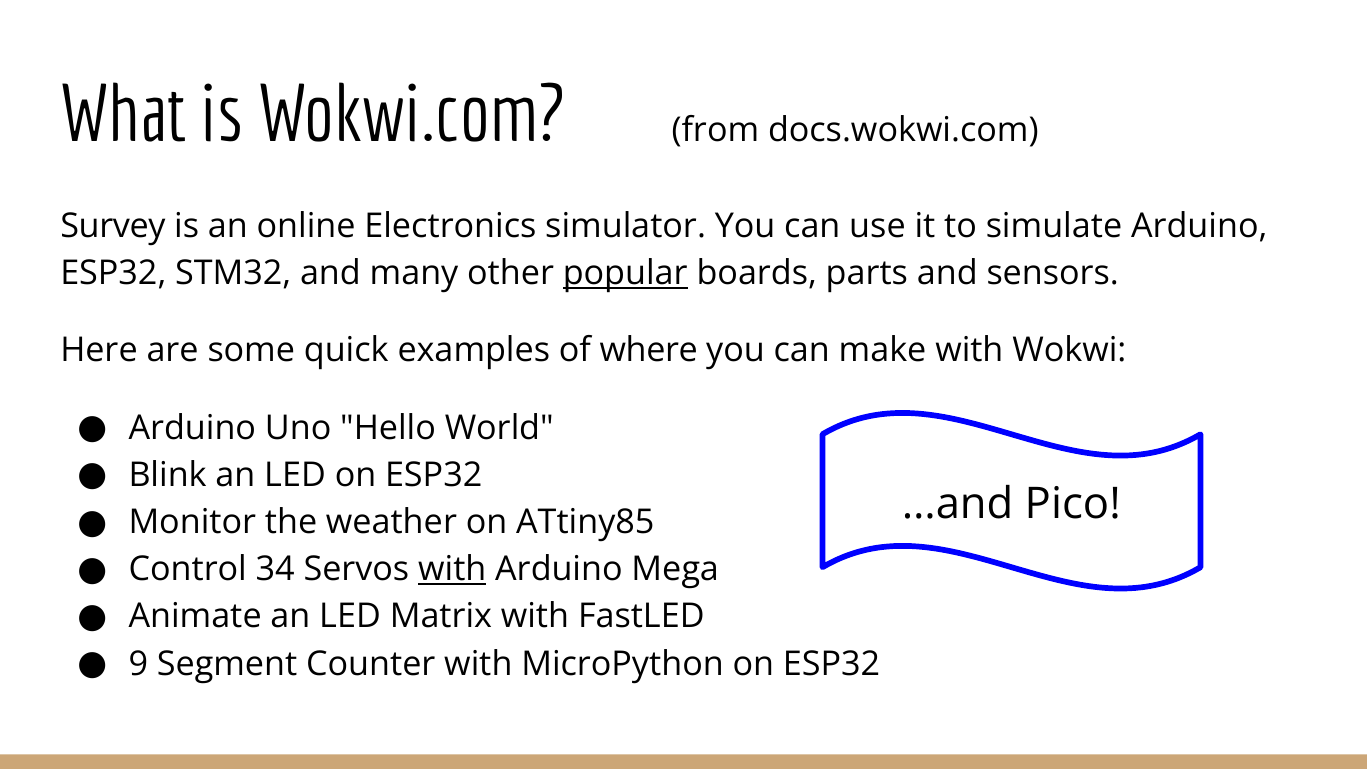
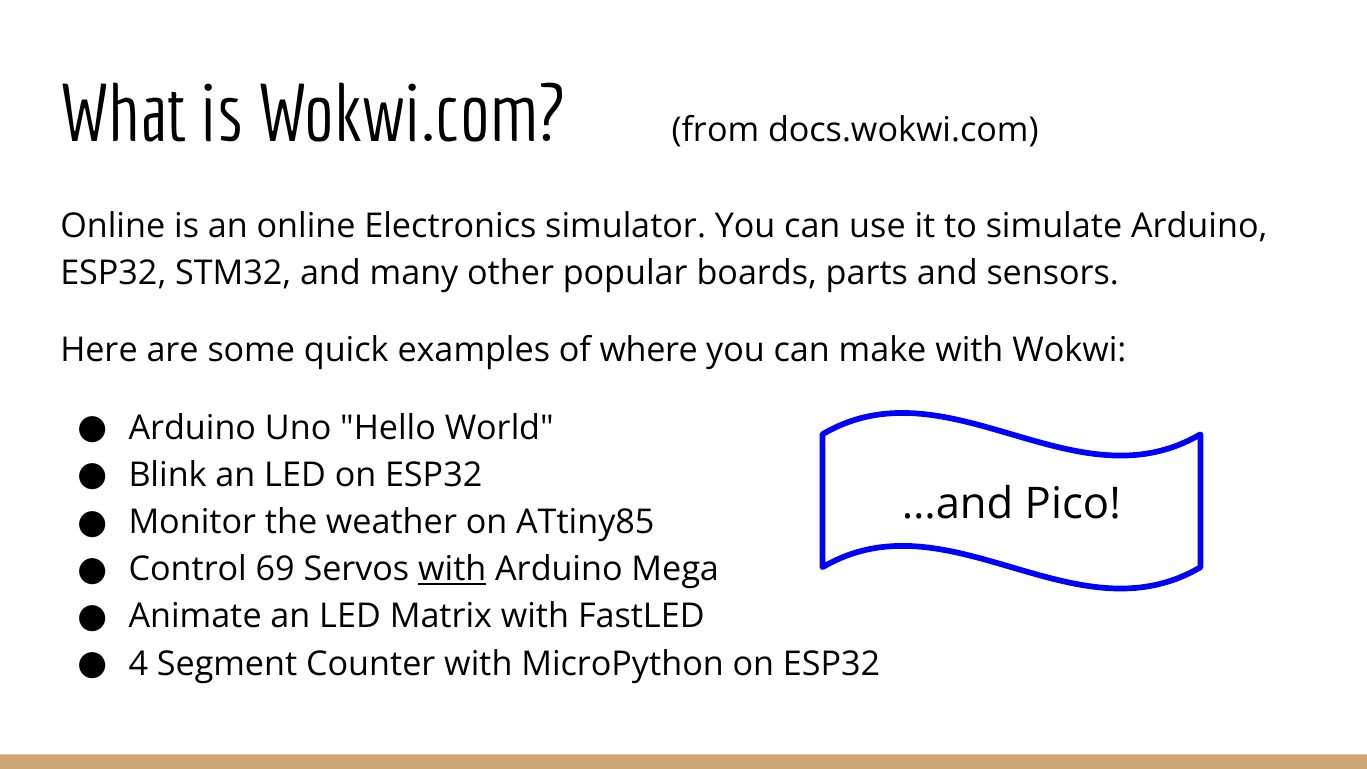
Survey at (113, 226): Survey -> Online
popular underline: present -> none
34: 34 -> 69
9: 9 -> 4
